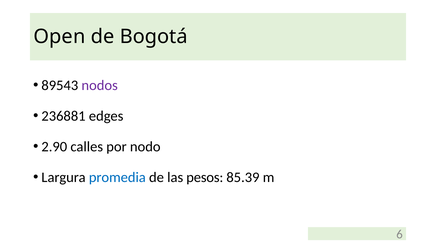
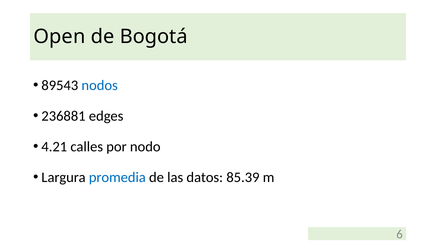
nodos colour: purple -> blue
2.90: 2.90 -> 4.21
pesos: pesos -> datos
